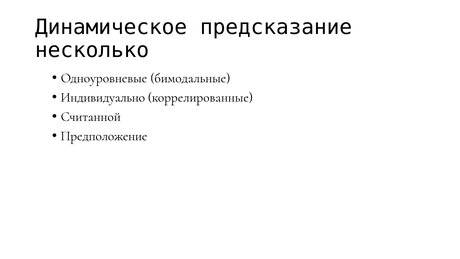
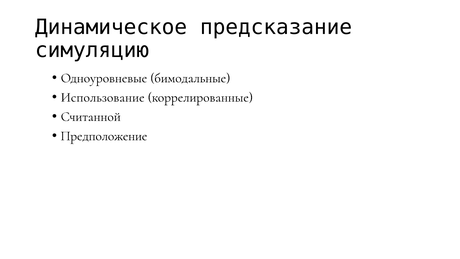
несколько: несколько -> симуляцию
Индивидуально: Индивидуально -> Использование
